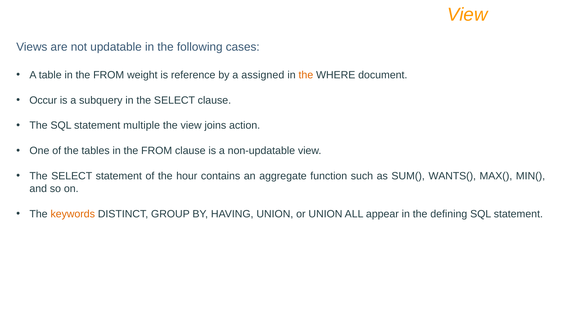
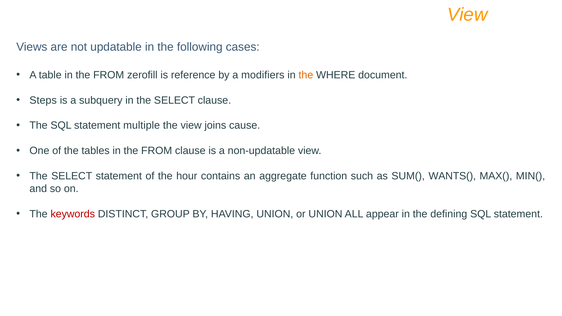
weight: weight -> zerofill
assigned: assigned -> modifiers
Occur: Occur -> Steps
action: action -> cause
keywords colour: orange -> red
